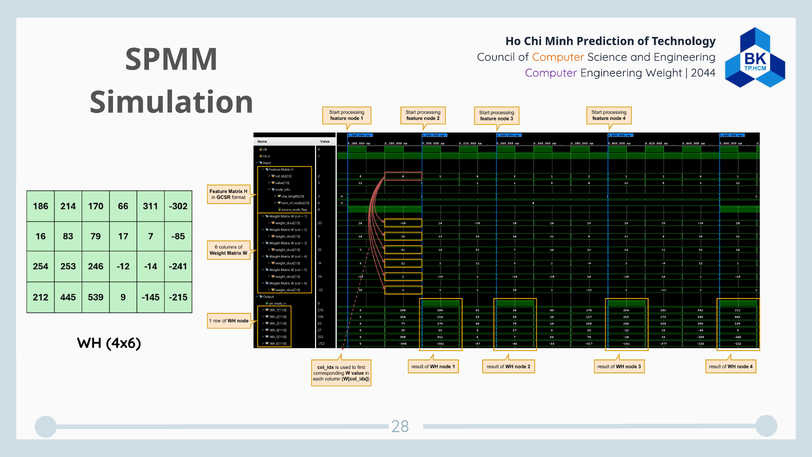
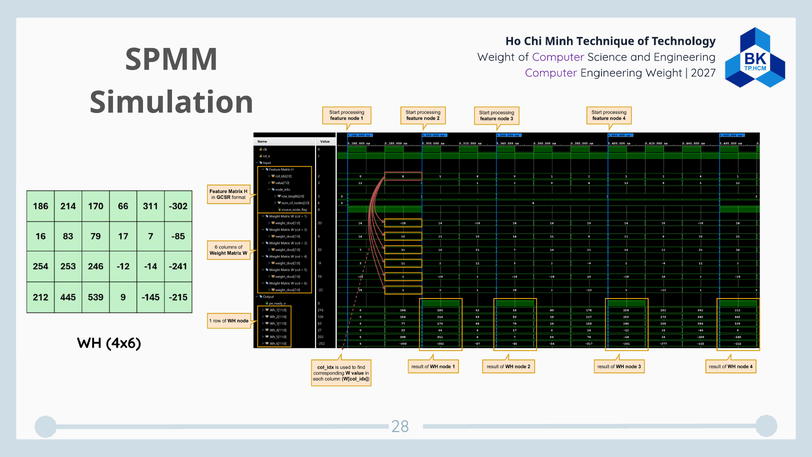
Prediction: Prediction -> Technique
Council at (496, 57): Council -> Weight
Computer at (558, 57) colour: orange -> purple
2044: 2044 -> 2027
